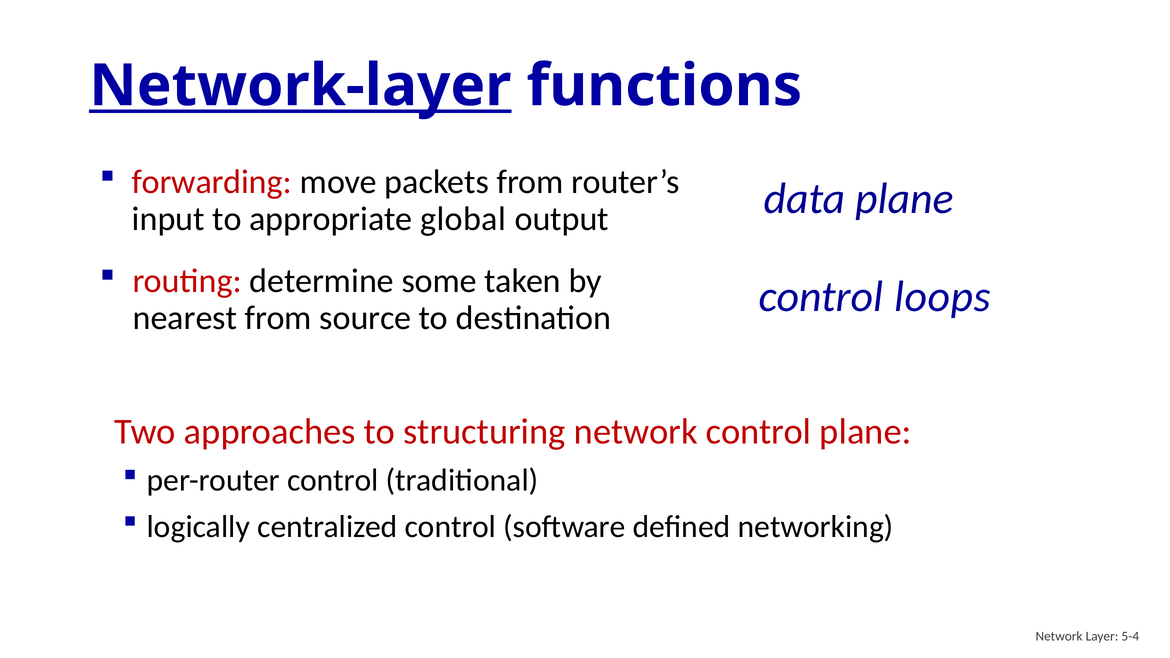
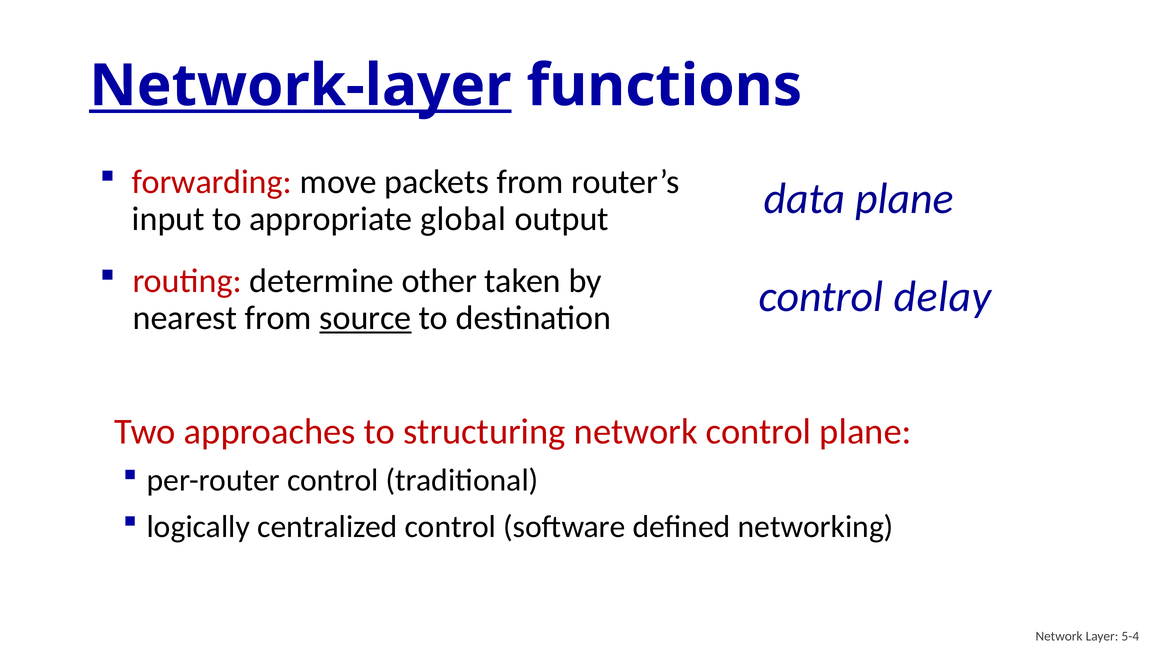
some: some -> other
loops: loops -> delay
source underline: none -> present
